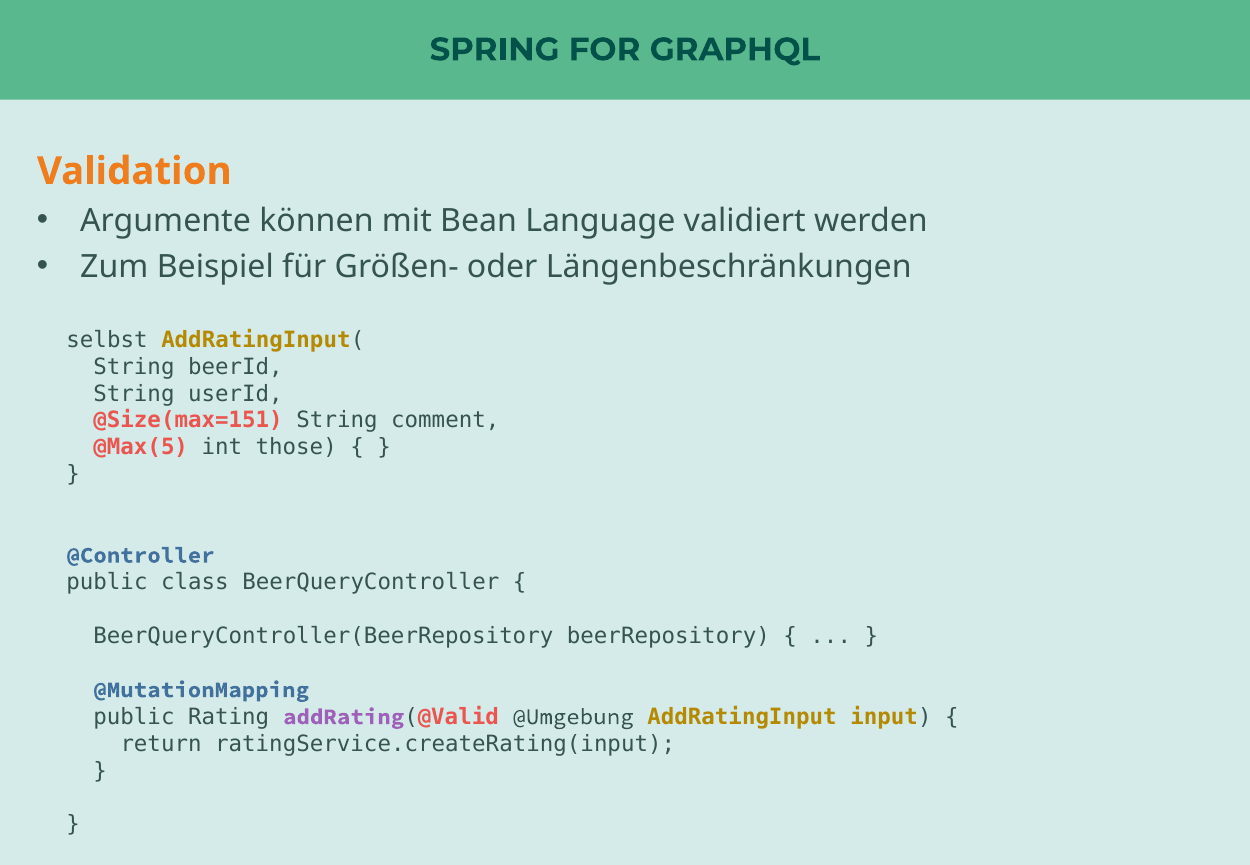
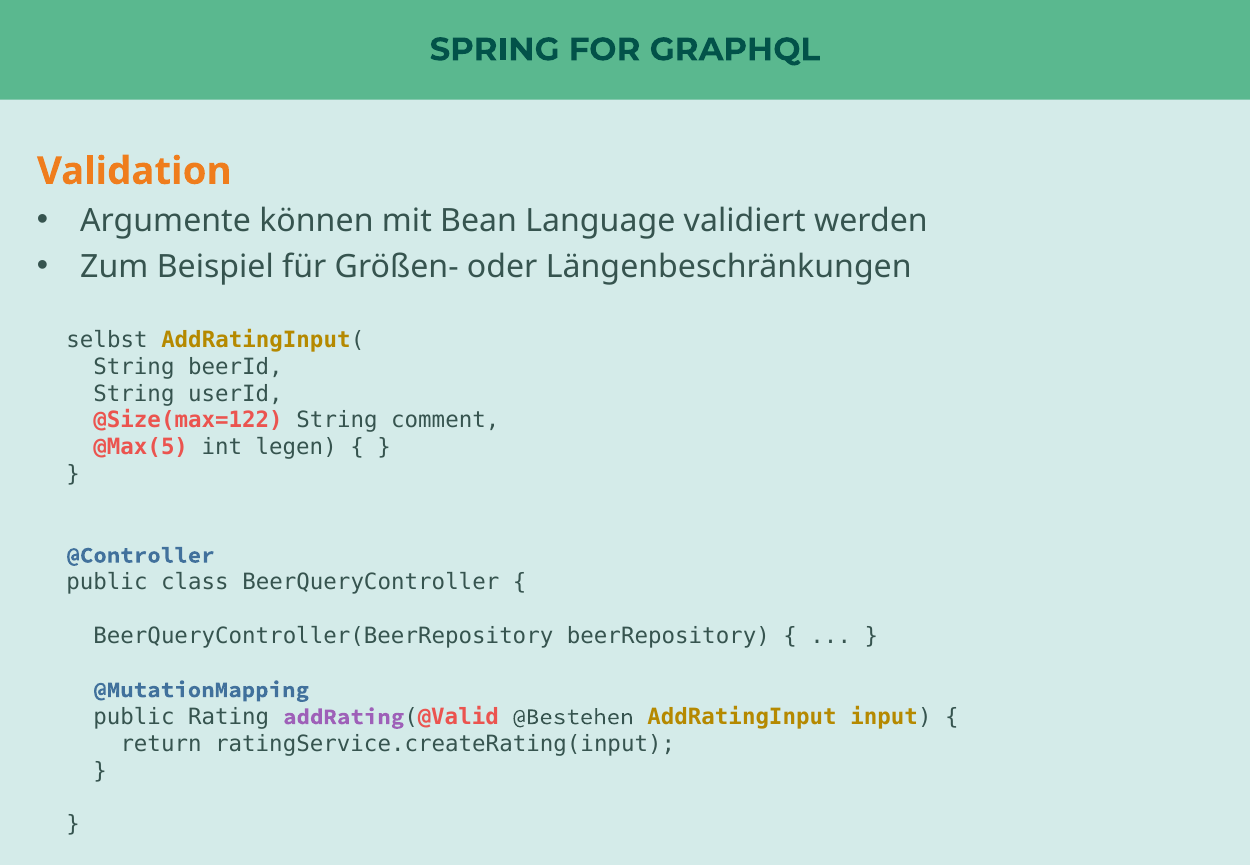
@Size(max=151: @Size(max=151 -> @Size(max=122
those: those -> legen
@Umgebung: @Umgebung -> @Bestehen
